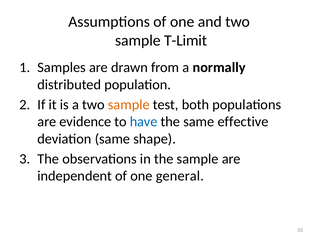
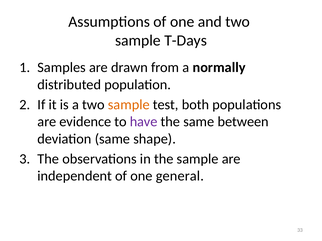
T-Limit: T-Limit -> T-Days
have colour: blue -> purple
effective: effective -> between
